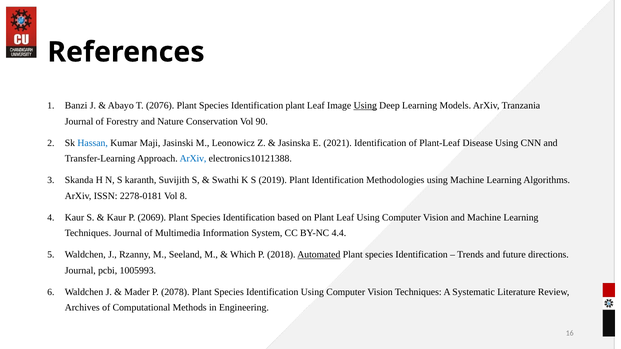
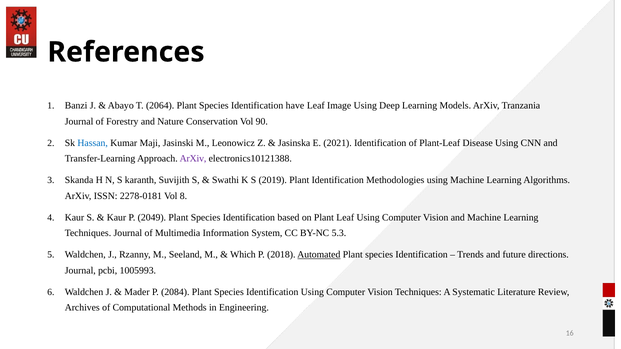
2076: 2076 -> 2064
Identification plant: plant -> have
Using at (365, 106) underline: present -> none
ArXiv at (193, 159) colour: blue -> purple
2069: 2069 -> 2049
4.4: 4.4 -> 5.3
2078: 2078 -> 2084
